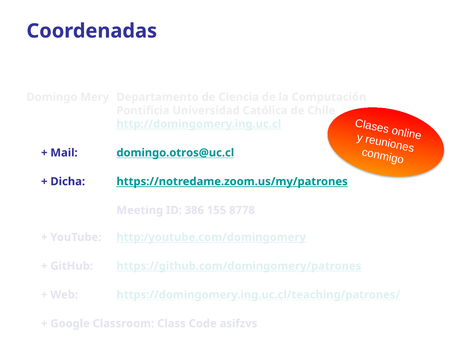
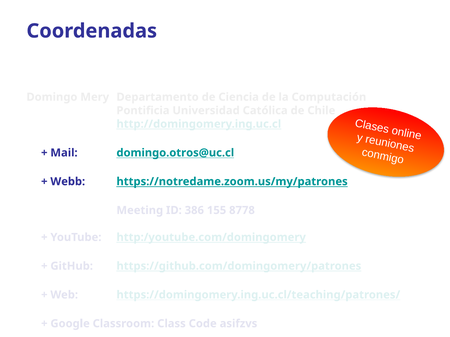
Dicha: Dicha -> Webb
